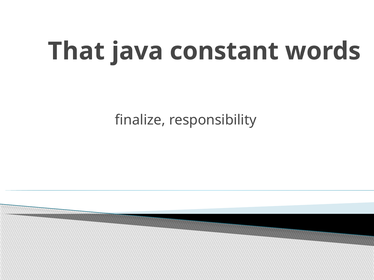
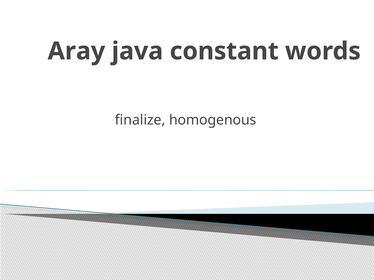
That: That -> Aray
responsibility: responsibility -> homogenous
